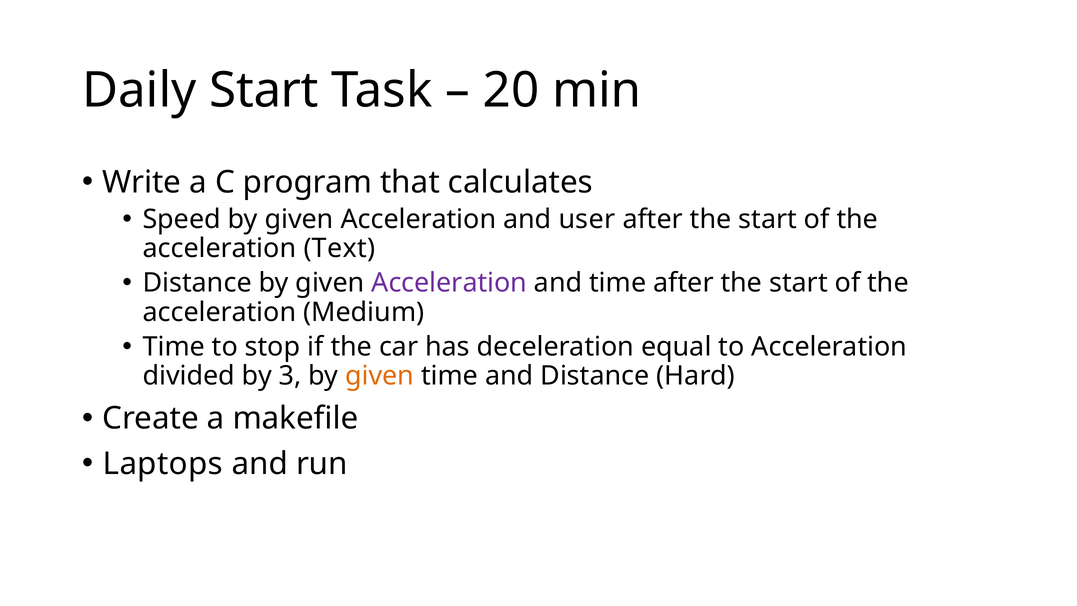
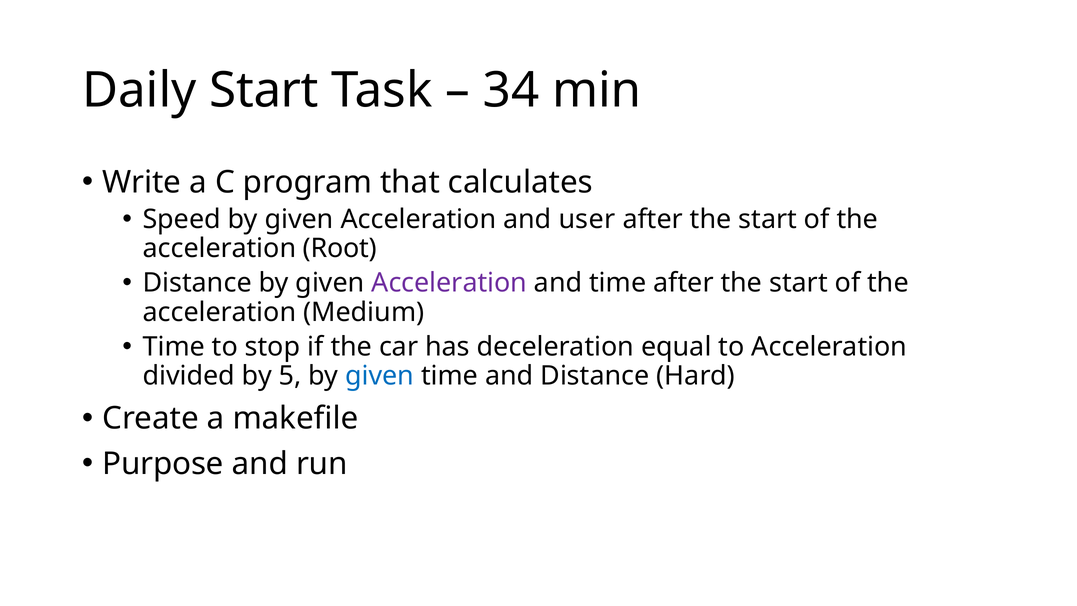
20: 20 -> 34
Text: Text -> Root
3: 3 -> 5
given at (380, 376) colour: orange -> blue
Laptops: Laptops -> Purpose
